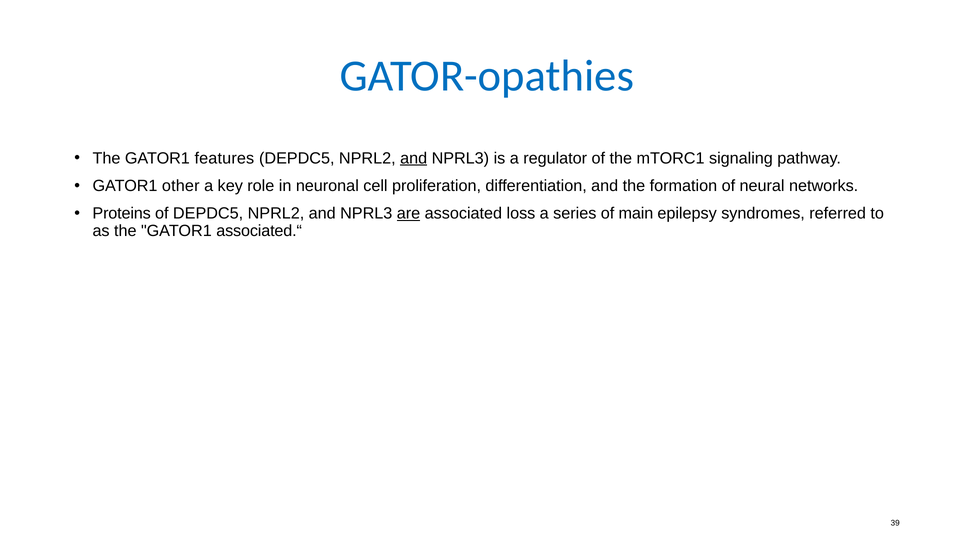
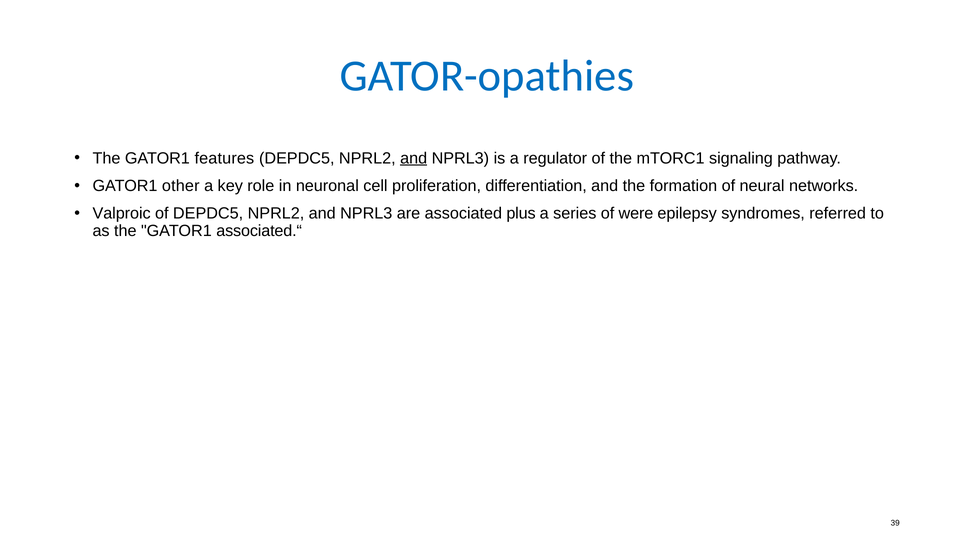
Proteins: Proteins -> Valproic
are underline: present -> none
loss: loss -> plus
main: main -> were
